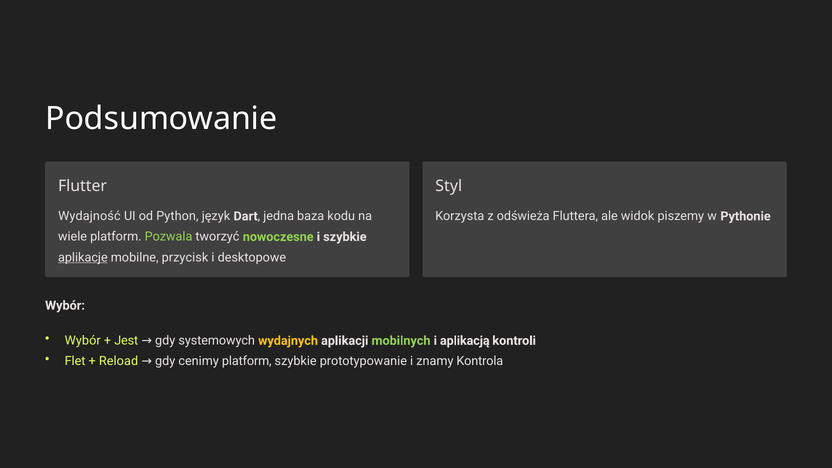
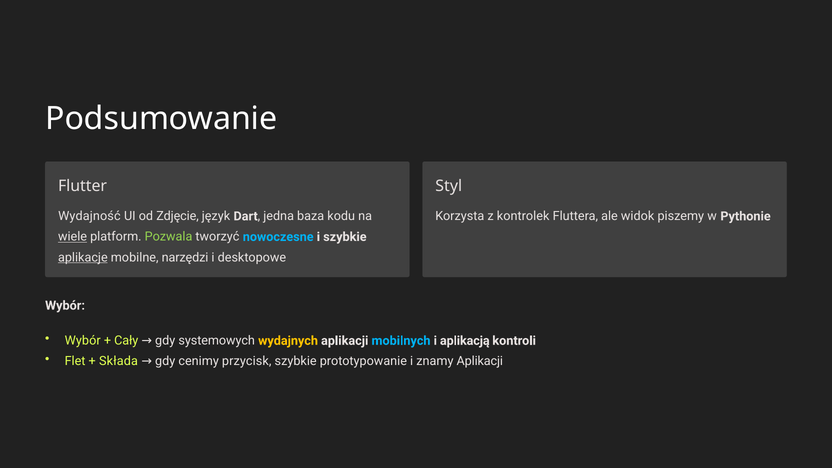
Python: Python -> Zdjęcie
odświeża: odświeża -> kontrolek
wiele underline: none -> present
nowoczesne colour: light green -> light blue
przycisk: przycisk -> narzędzi
Jest: Jest -> Cały
mobilnych colour: light green -> light blue
Reload: Reload -> Składa
cenimy platform: platform -> przycisk
znamy Kontrola: Kontrola -> Aplikacji
